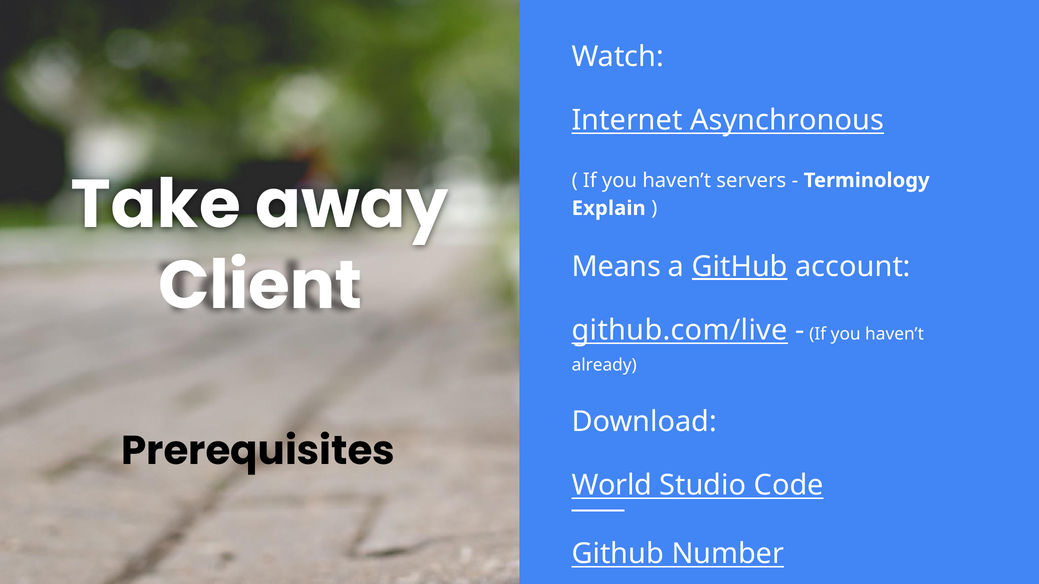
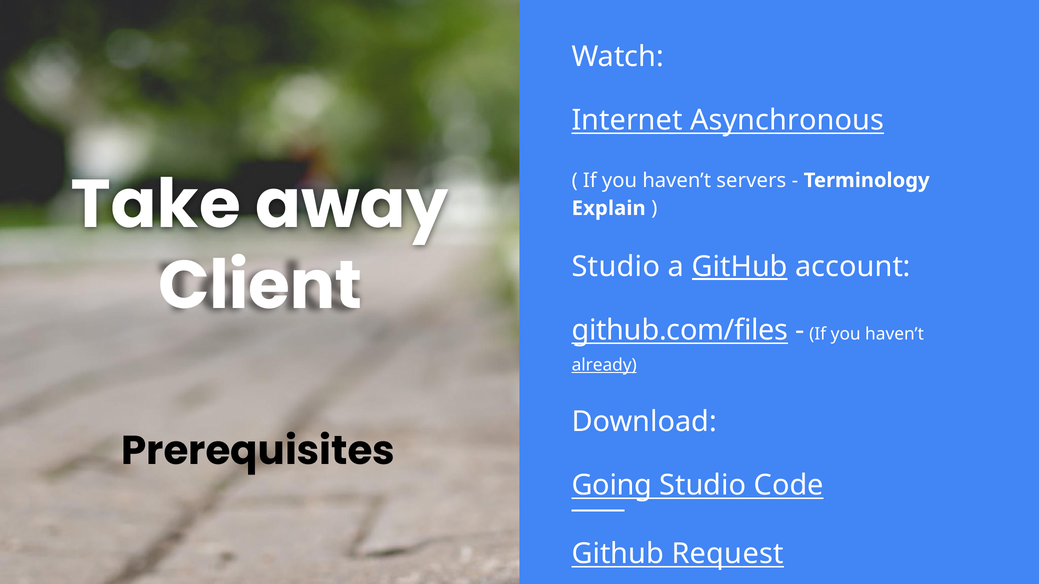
Means at (616, 267): Means -> Studio
github.com/live: github.com/live -> github.com/files
already underline: none -> present
World: World -> Going
Number: Number -> Request
